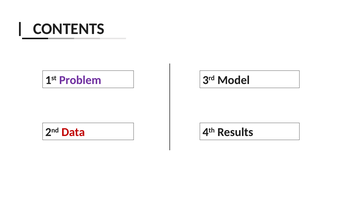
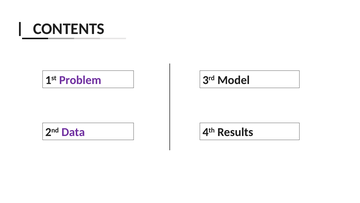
Data colour: red -> purple
